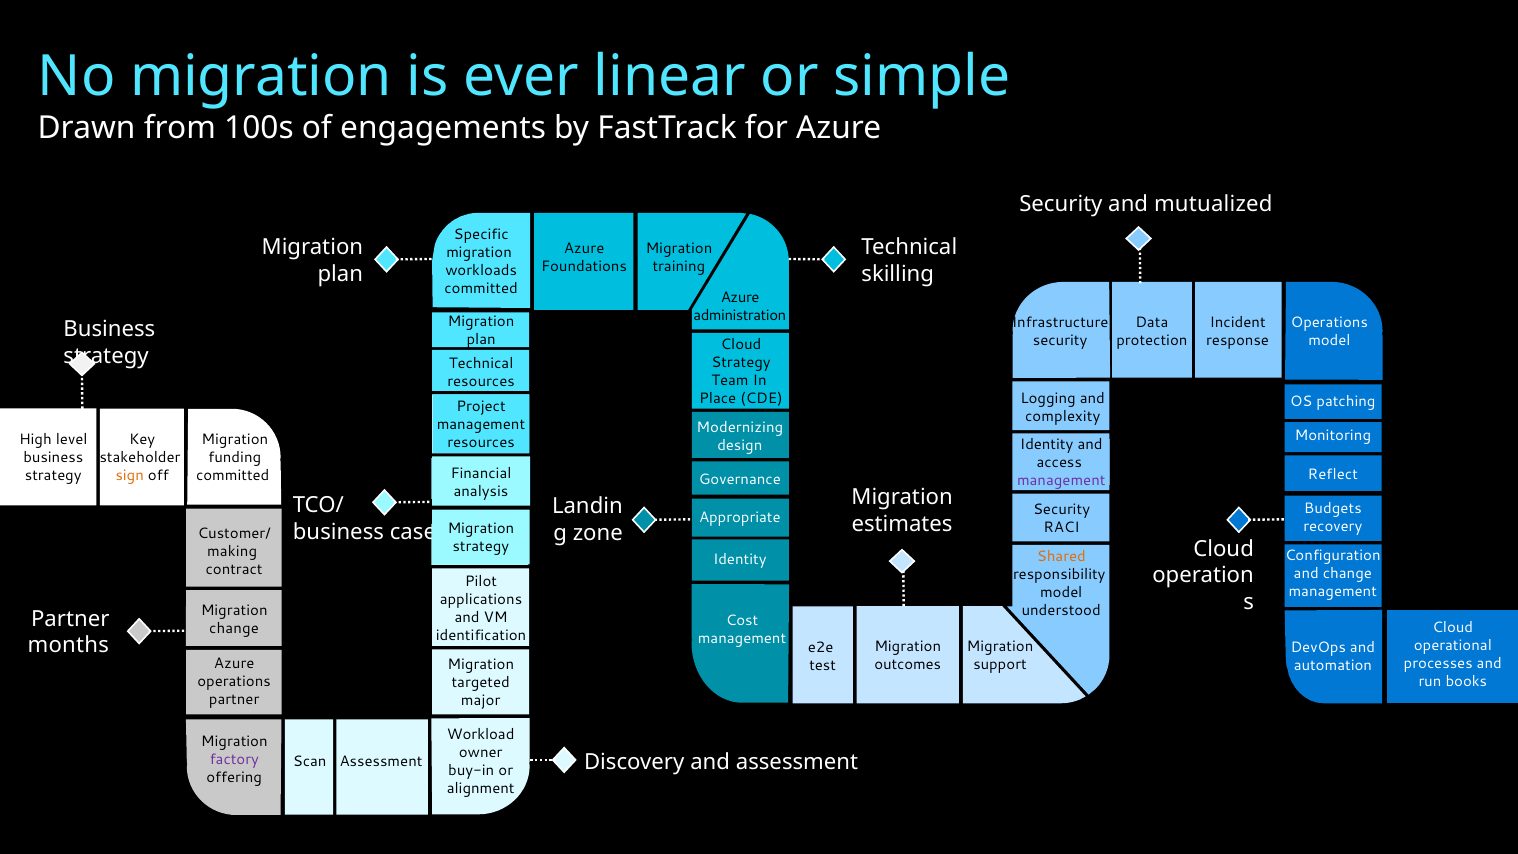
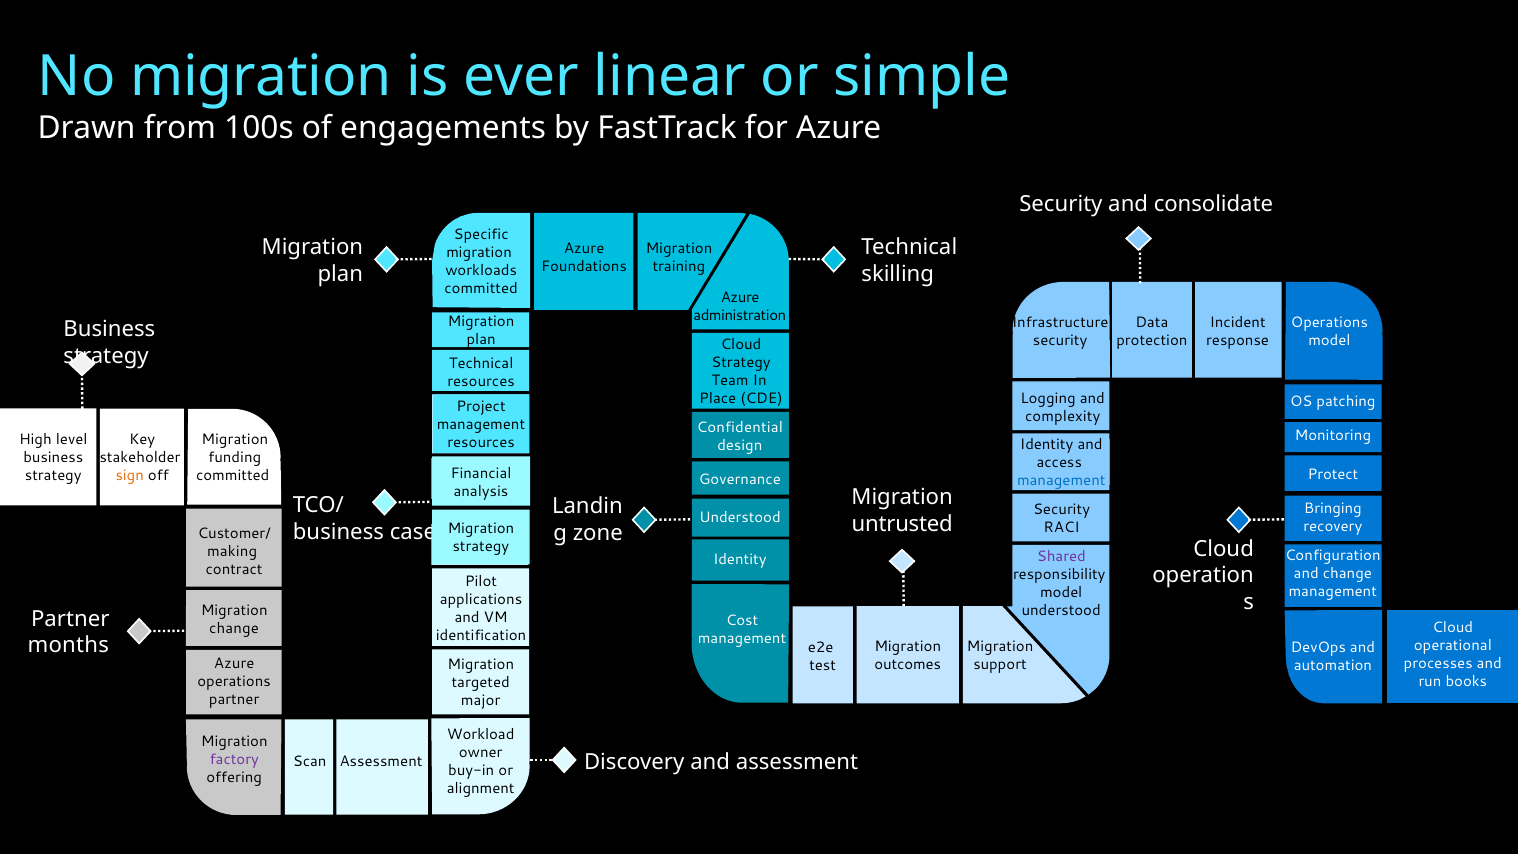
mutualized: mutualized -> consolidate
Modernizing: Modernizing -> Confidential
Reflect: Reflect -> Protect
management at (1061, 481) colour: purple -> blue
Budgets: Budgets -> Bringing
Appropriate at (740, 518): Appropriate -> Understood
estimates: estimates -> untrusted
Shared colour: orange -> purple
